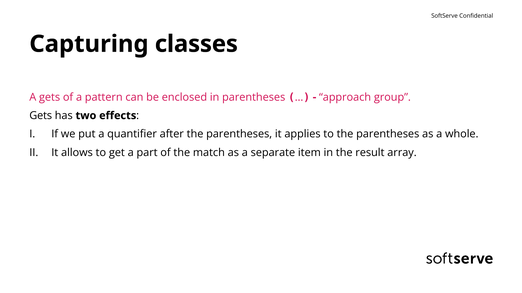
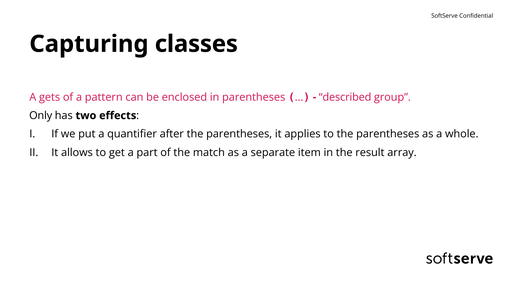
approach: approach -> described
Gets at (41, 116): Gets -> Only
